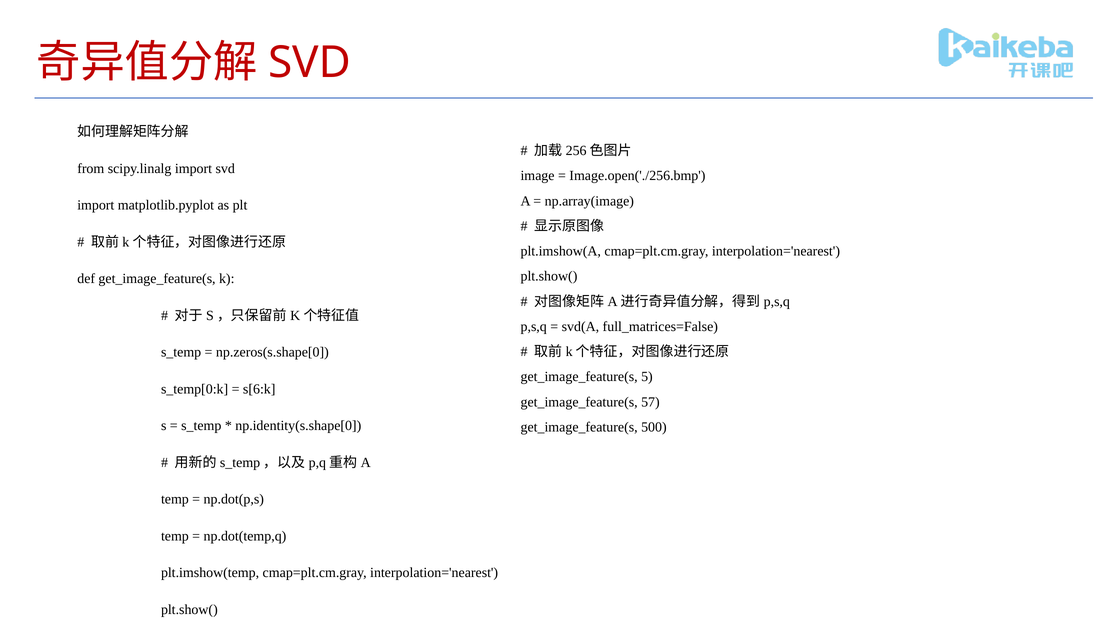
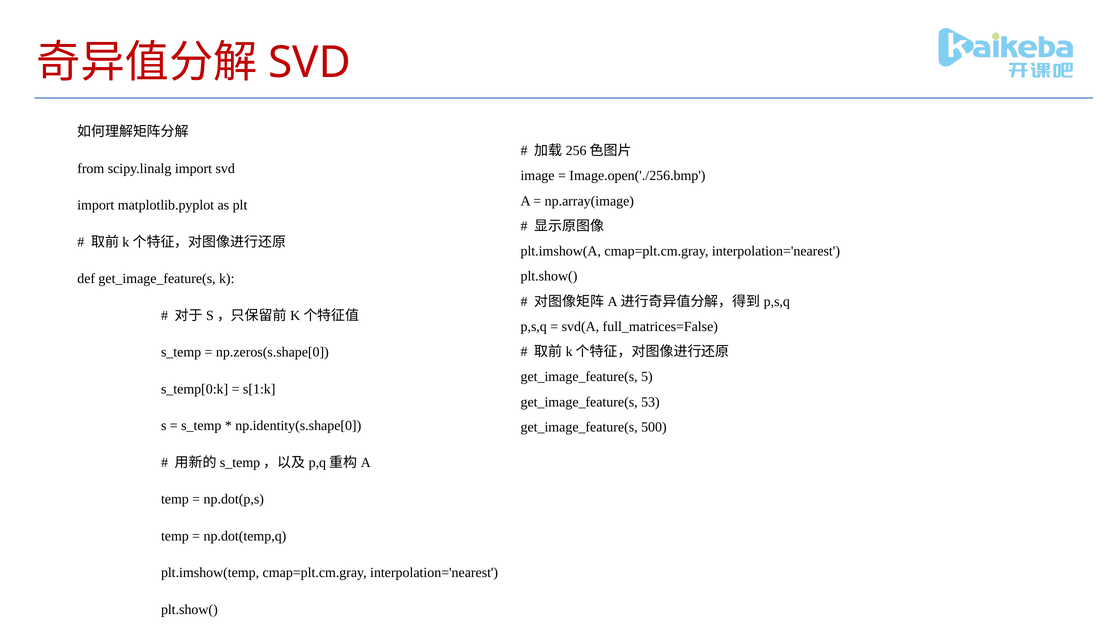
s[6:k: s[6:k -> s[1:k
57: 57 -> 53
